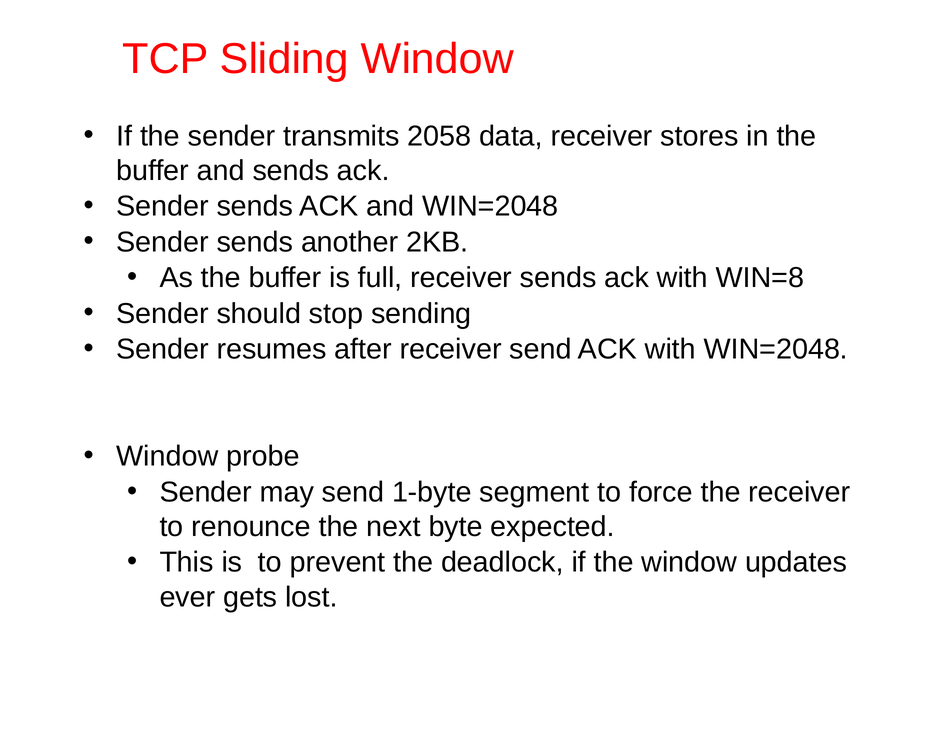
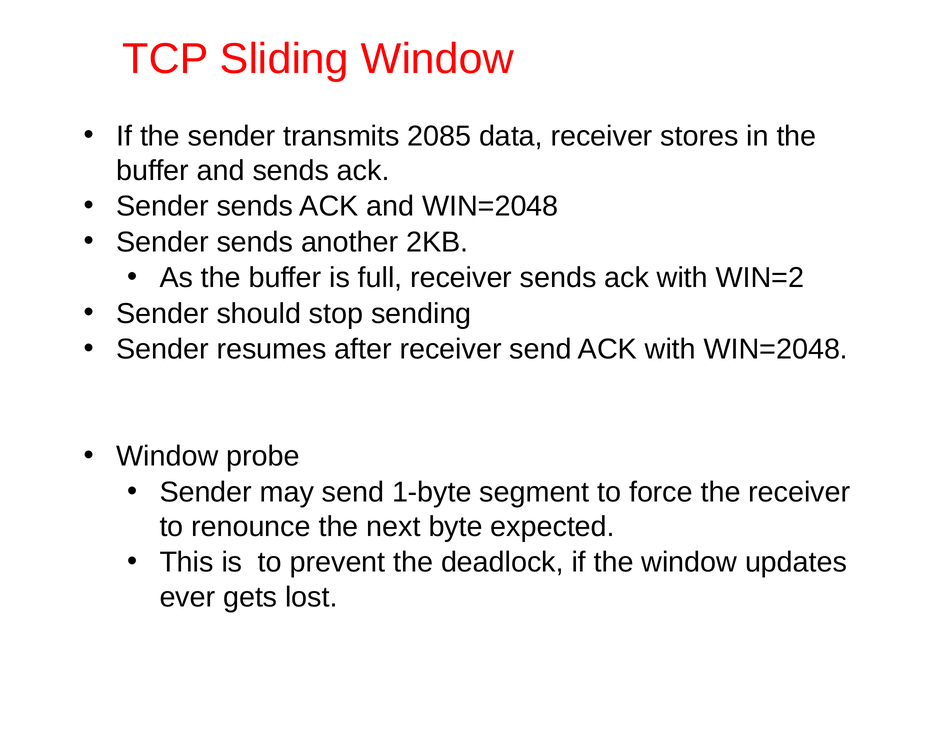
2058: 2058 -> 2085
WIN=8: WIN=8 -> WIN=2
